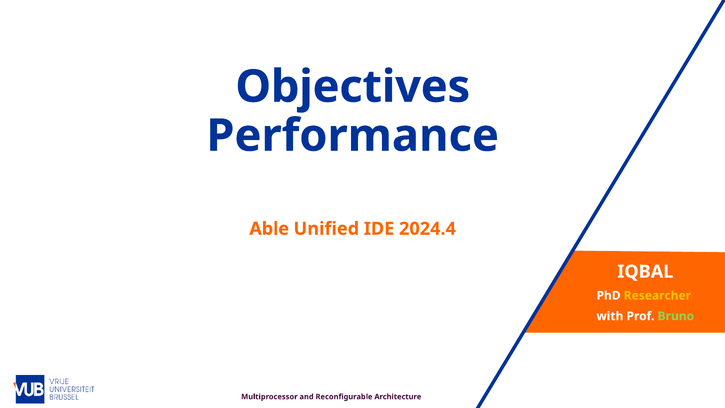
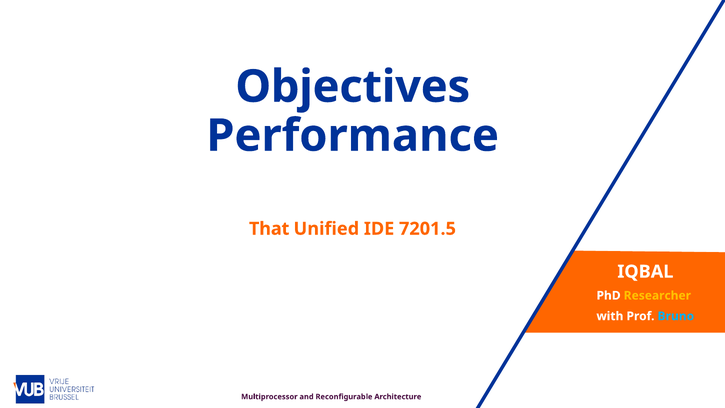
Able: Able -> That
2024.4: 2024.4 -> 7201.5
Bruno colour: light green -> light blue
